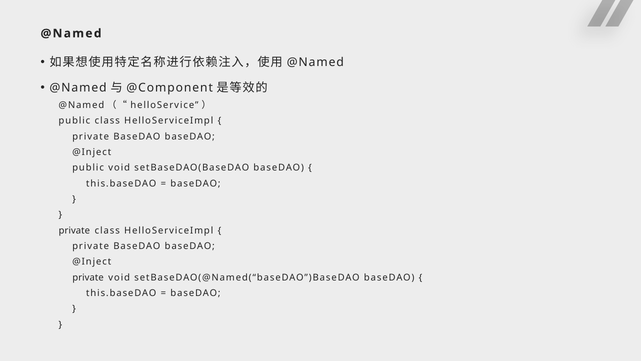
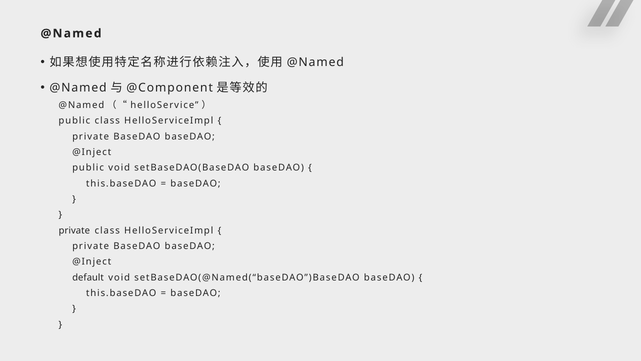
private at (88, 277): private -> default
